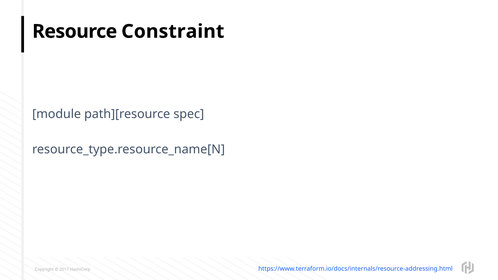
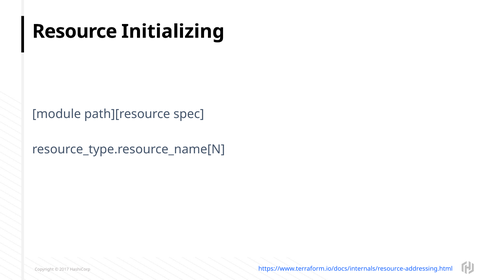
Constraint: Constraint -> Initializing
